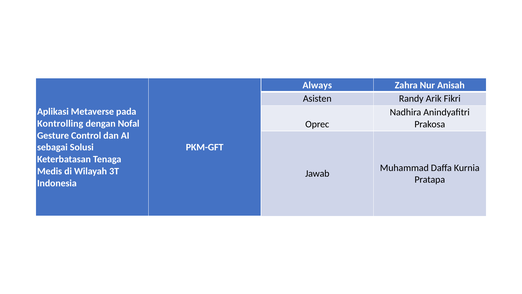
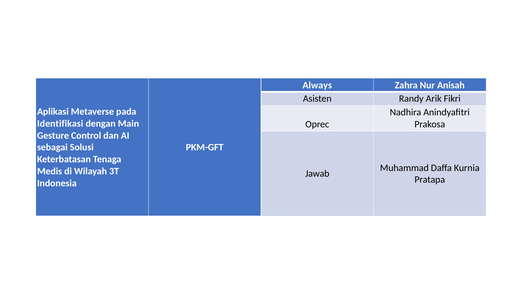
Kontrolling: Kontrolling -> Identifikasi
Nofal: Nofal -> Main
